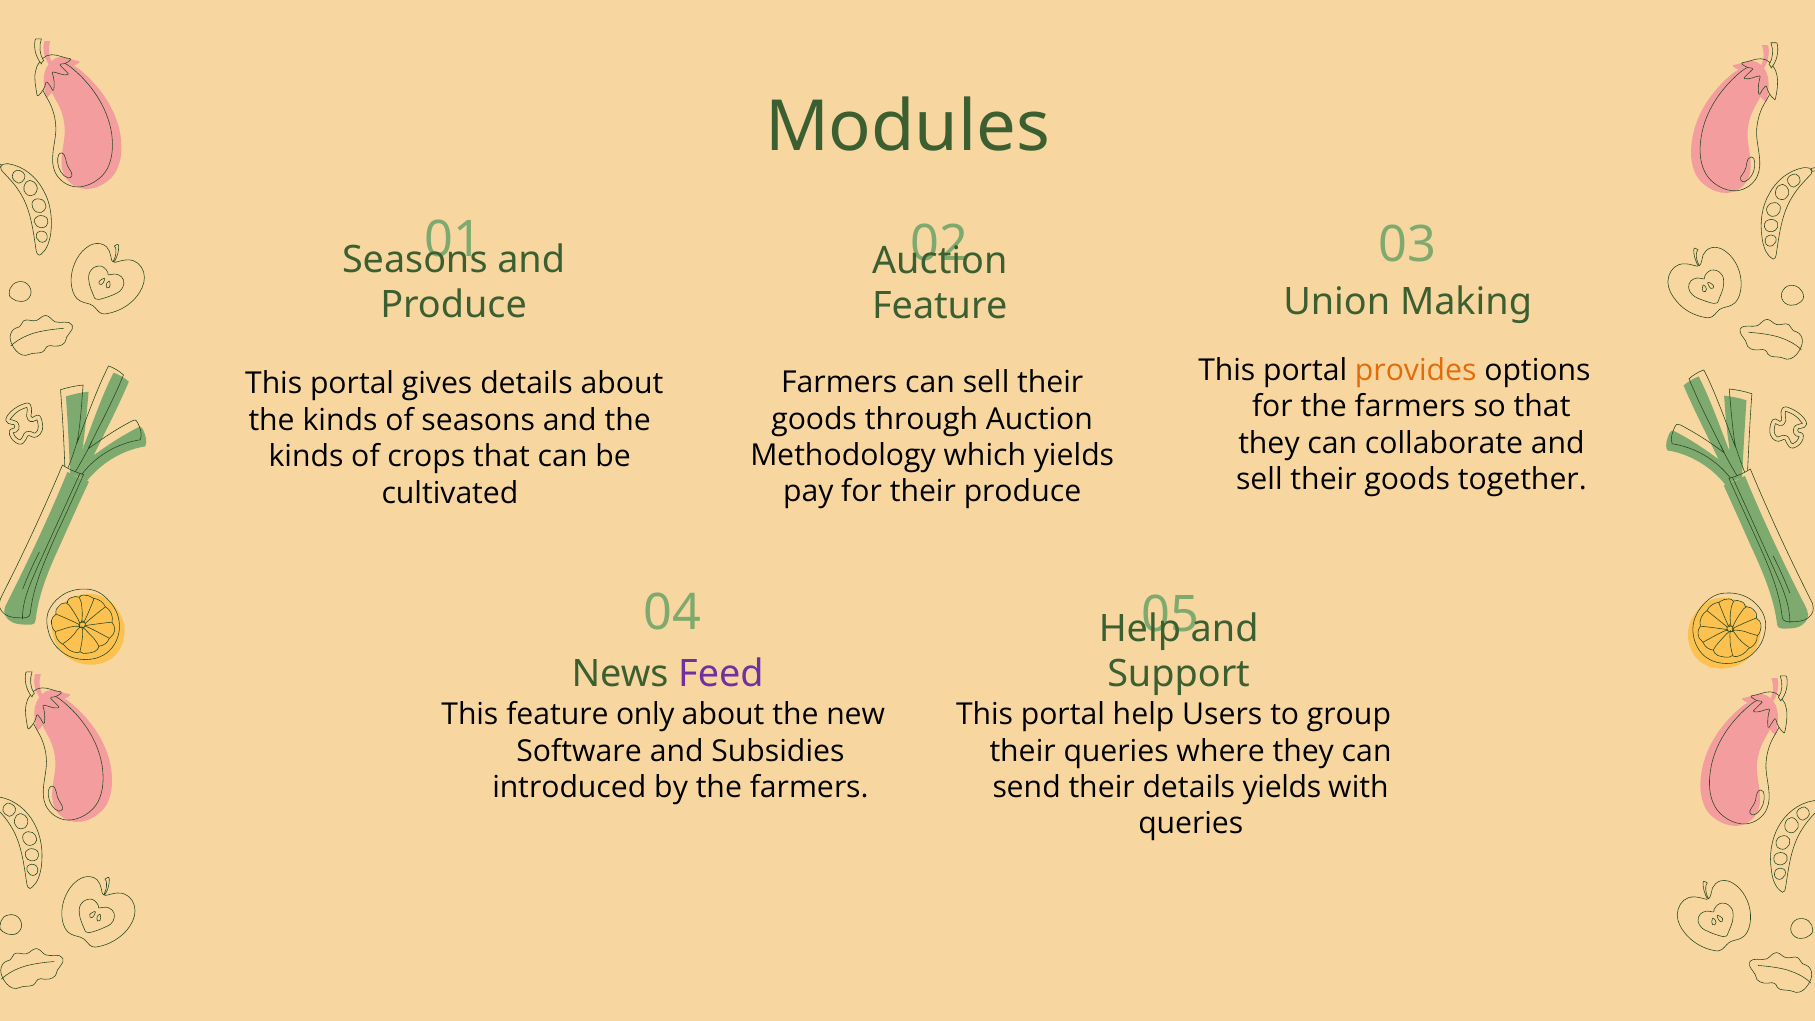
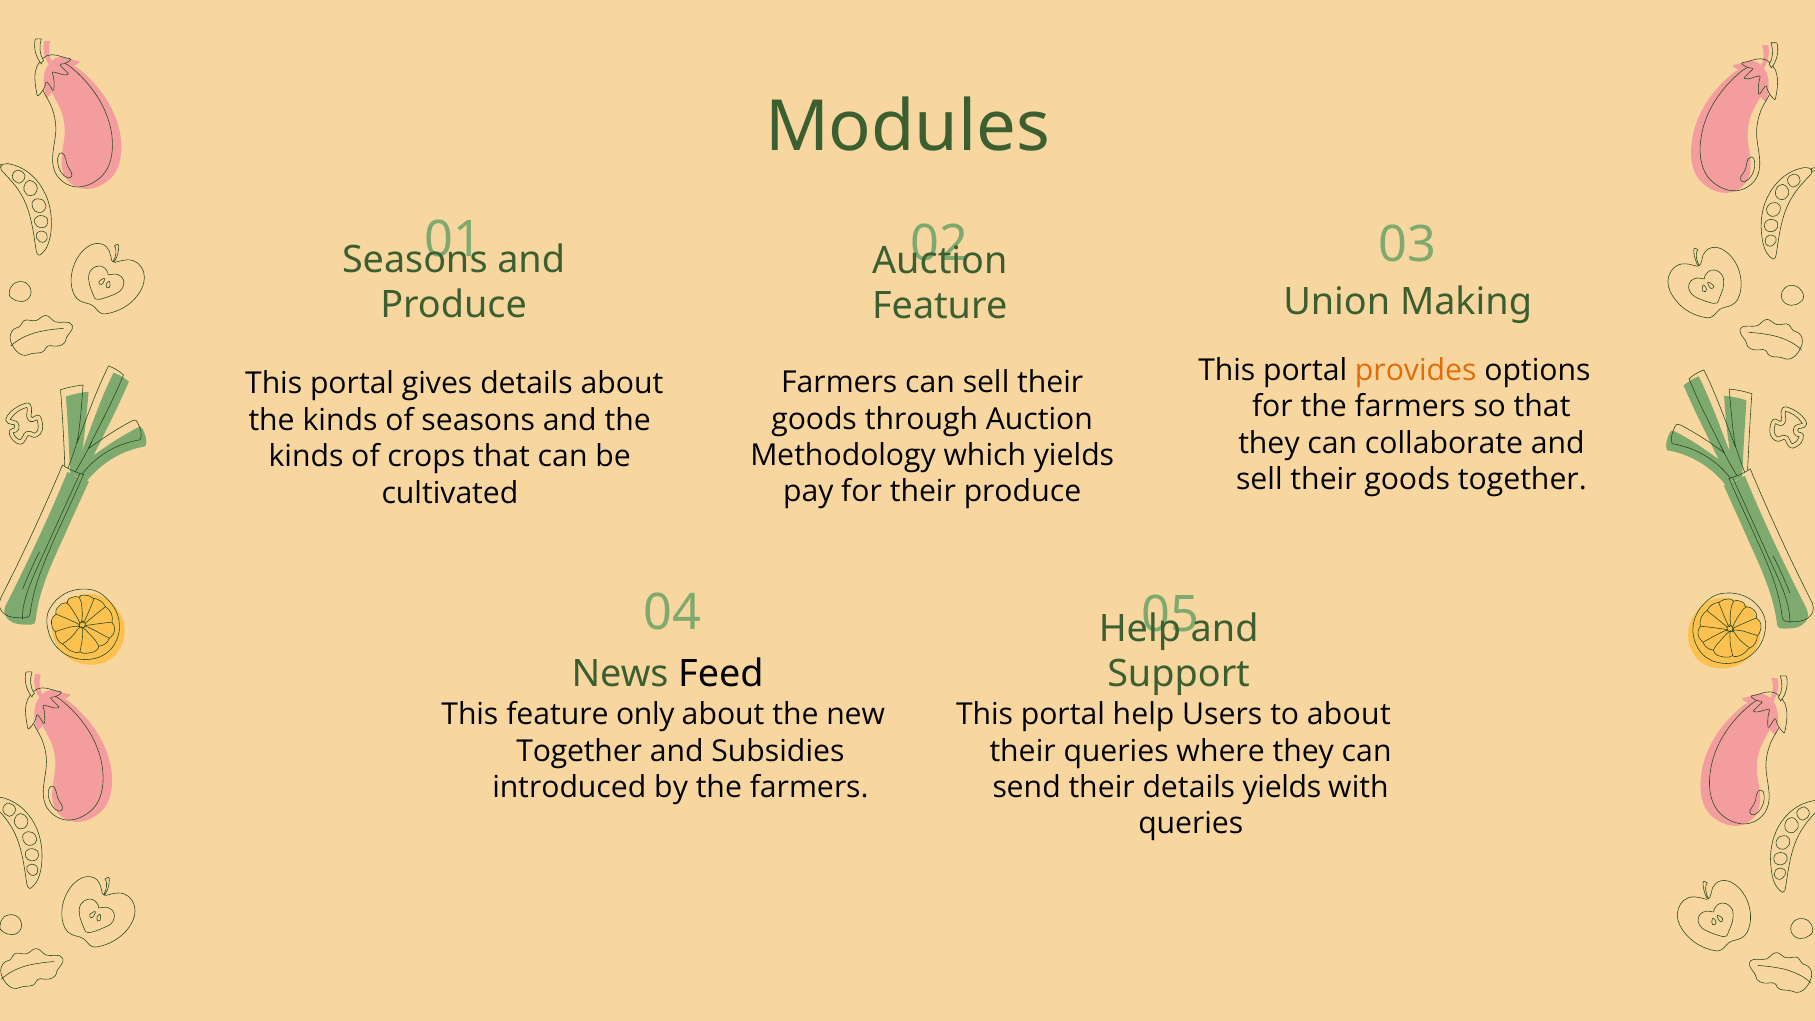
Feed colour: purple -> black
to group: group -> about
Software at (579, 751): Software -> Together
